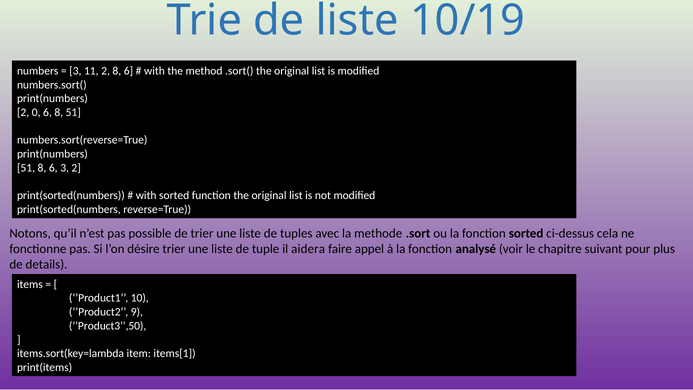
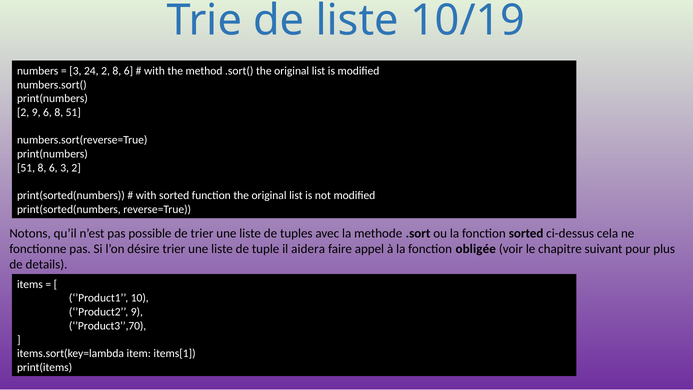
11: 11 -> 24
2 0: 0 -> 9
analysé: analysé -> obligée
’Product3’’,50: ’Product3’’,50 -> ’Product3’’,70
